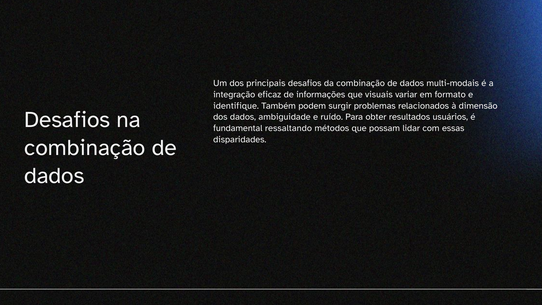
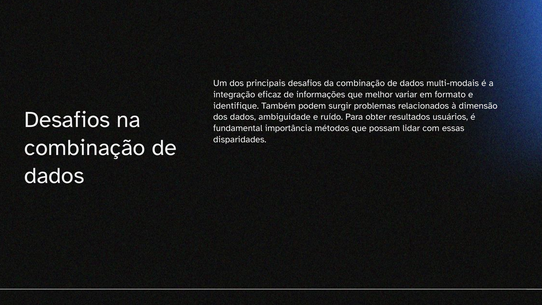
visuais: visuais -> melhor
ressaltando: ressaltando -> importância
